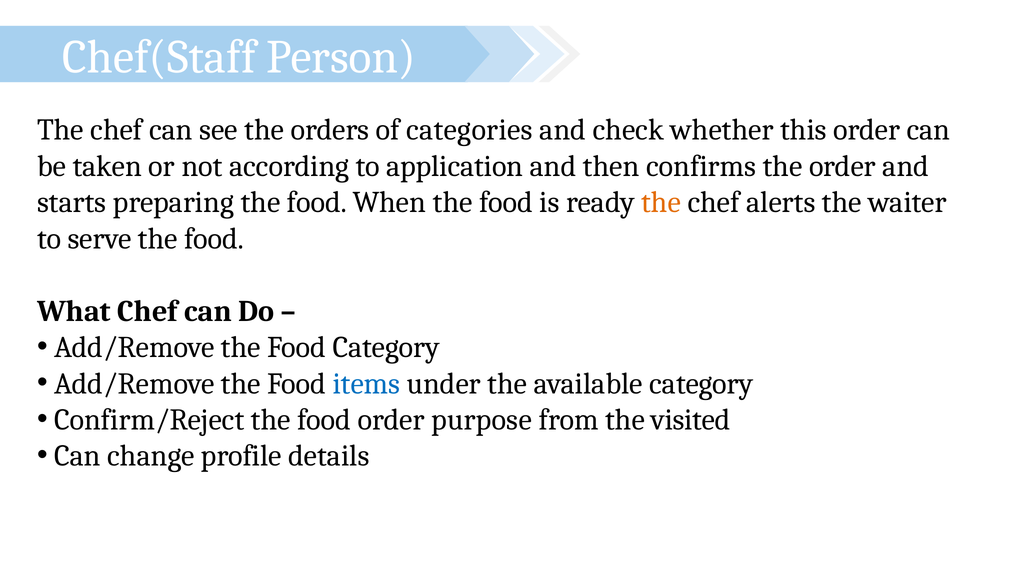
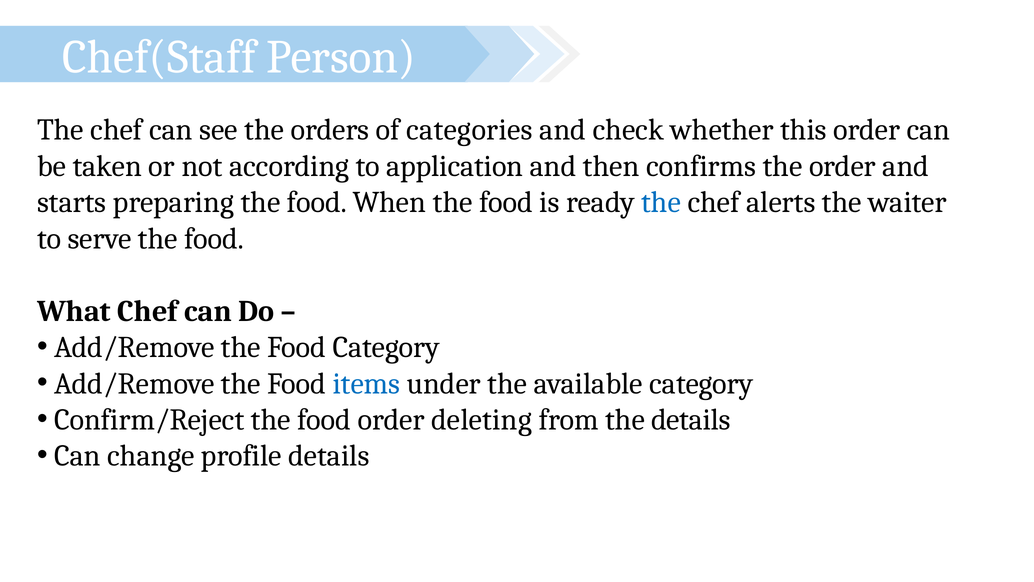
the at (661, 202) colour: orange -> blue
purpose: purpose -> deleting
the visited: visited -> details
